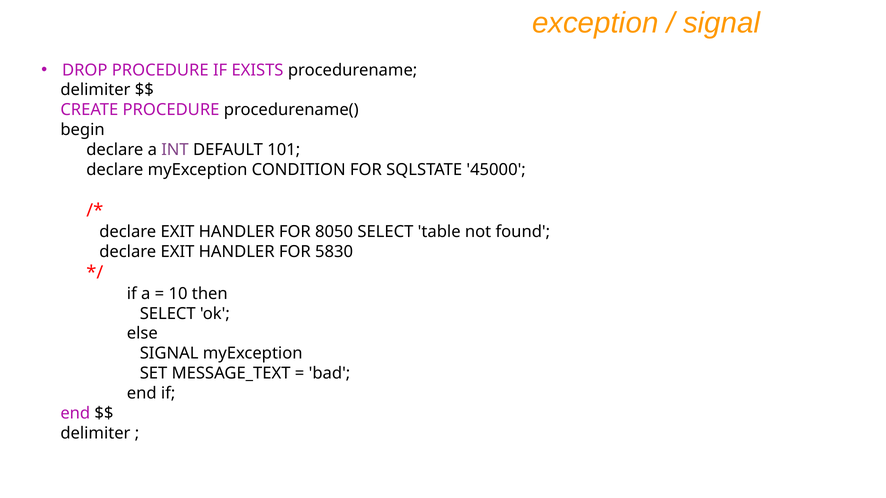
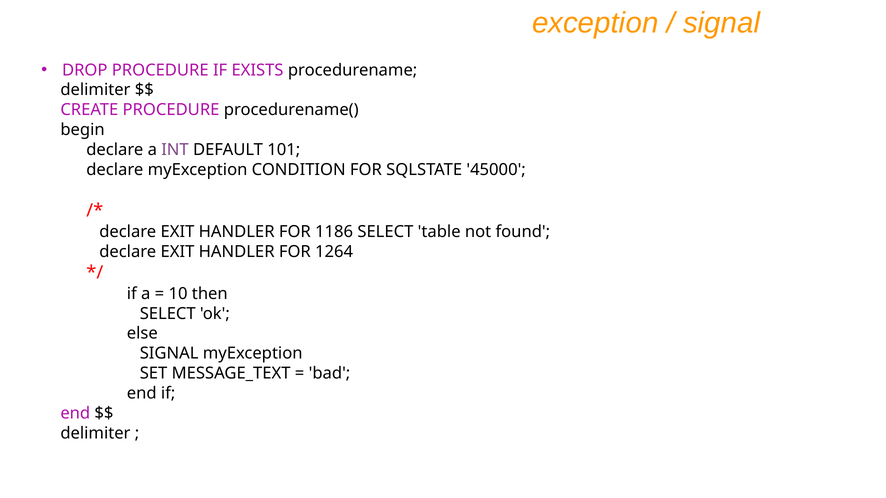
8050: 8050 -> 1186
5830: 5830 -> 1264
